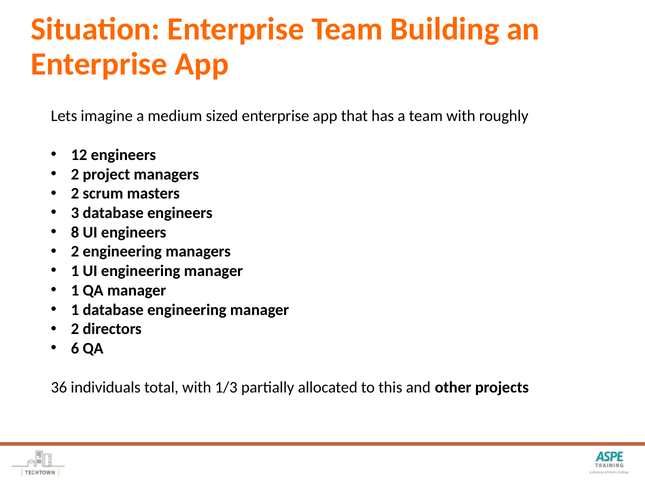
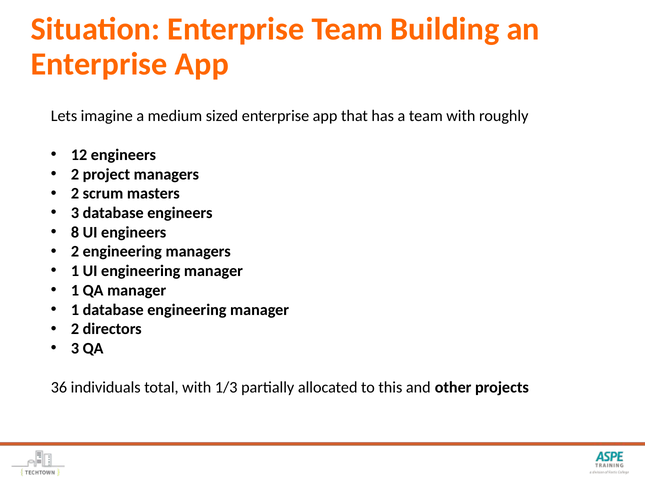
6 at (75, 348): 6 -> 3
